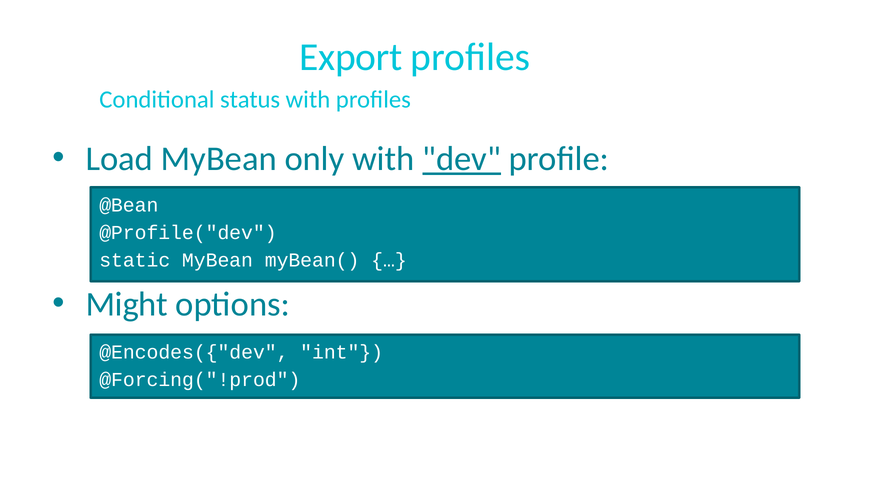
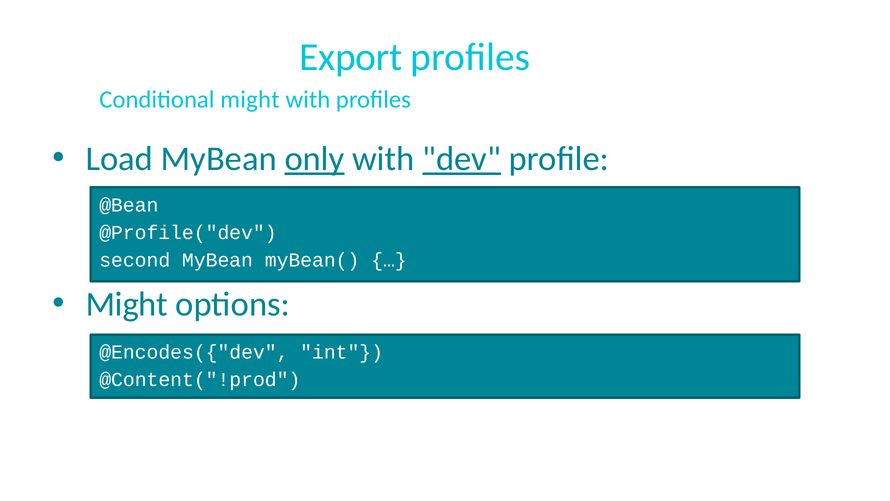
Conditional status: status -> might
only underline: none -> present
static: static -> second
@Forcing("!prod: @Forcing("!prod -> @Content("!prod
